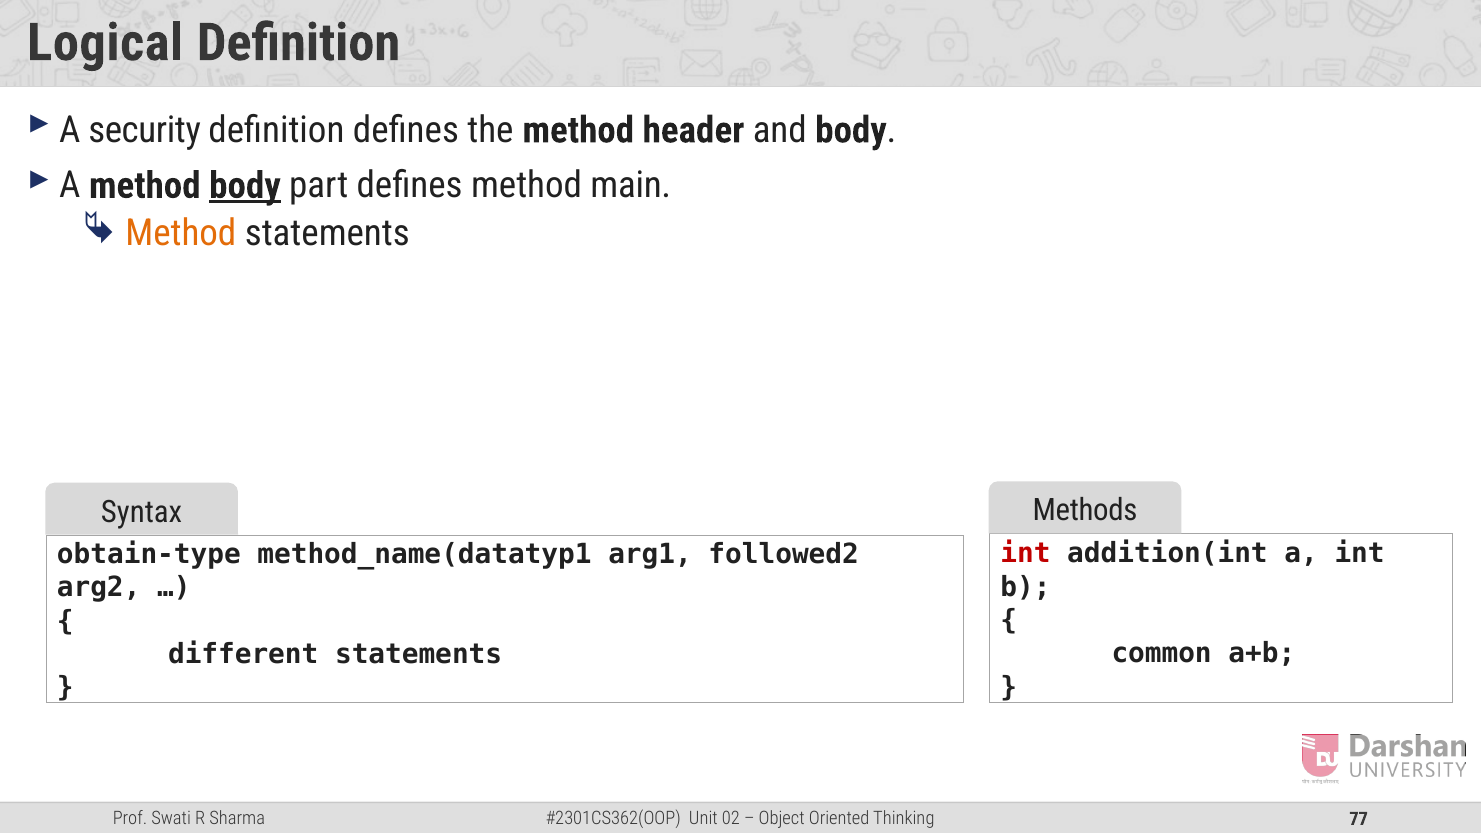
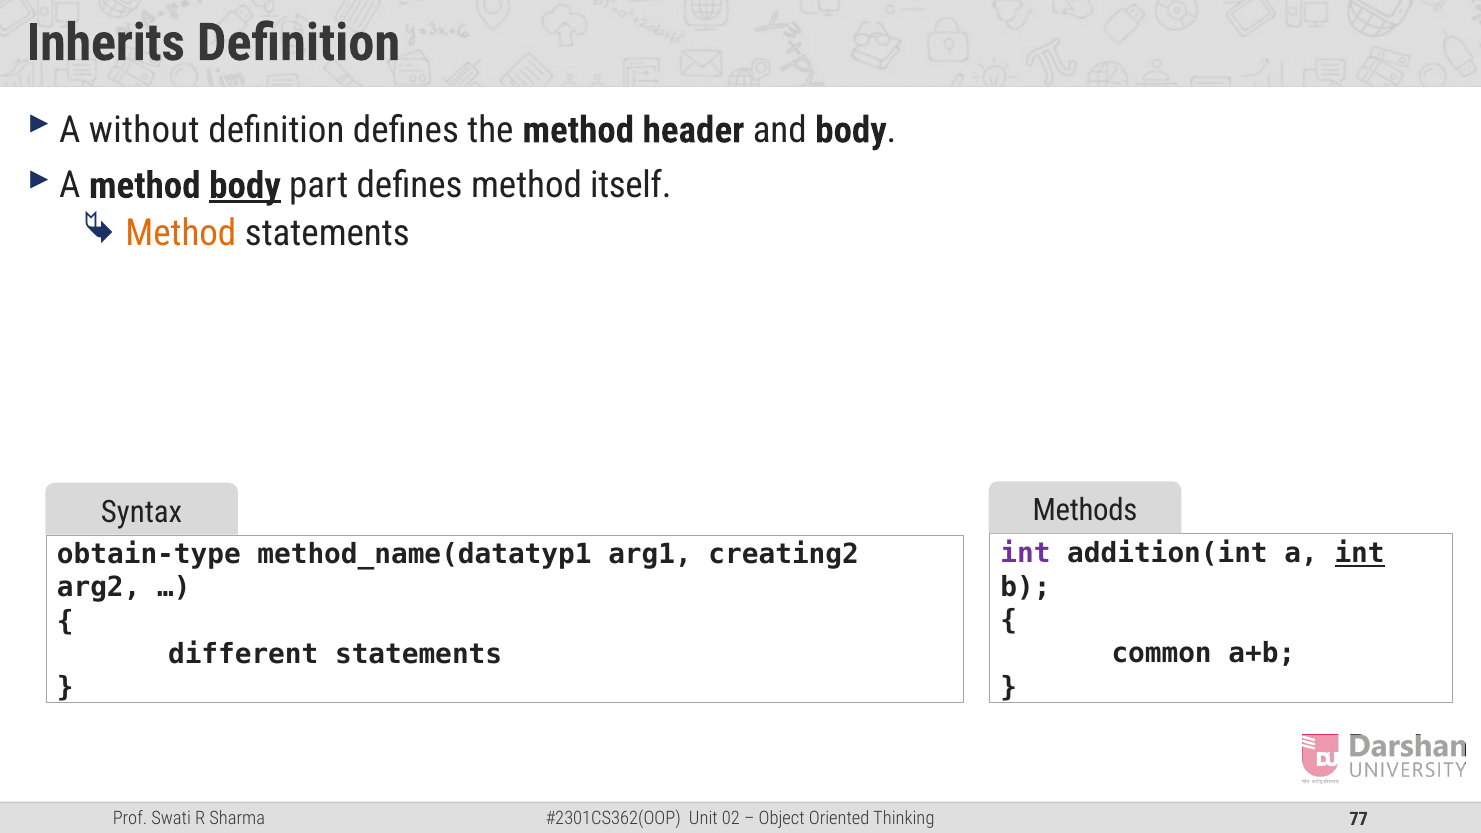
Logical: Logical -> Inherits
security: security -> without
main: main -> itself
int at (1025, 554) colour: red -> purple
int at (1360, 554) underline: none -> present
followed2: followed2 -> creating2
